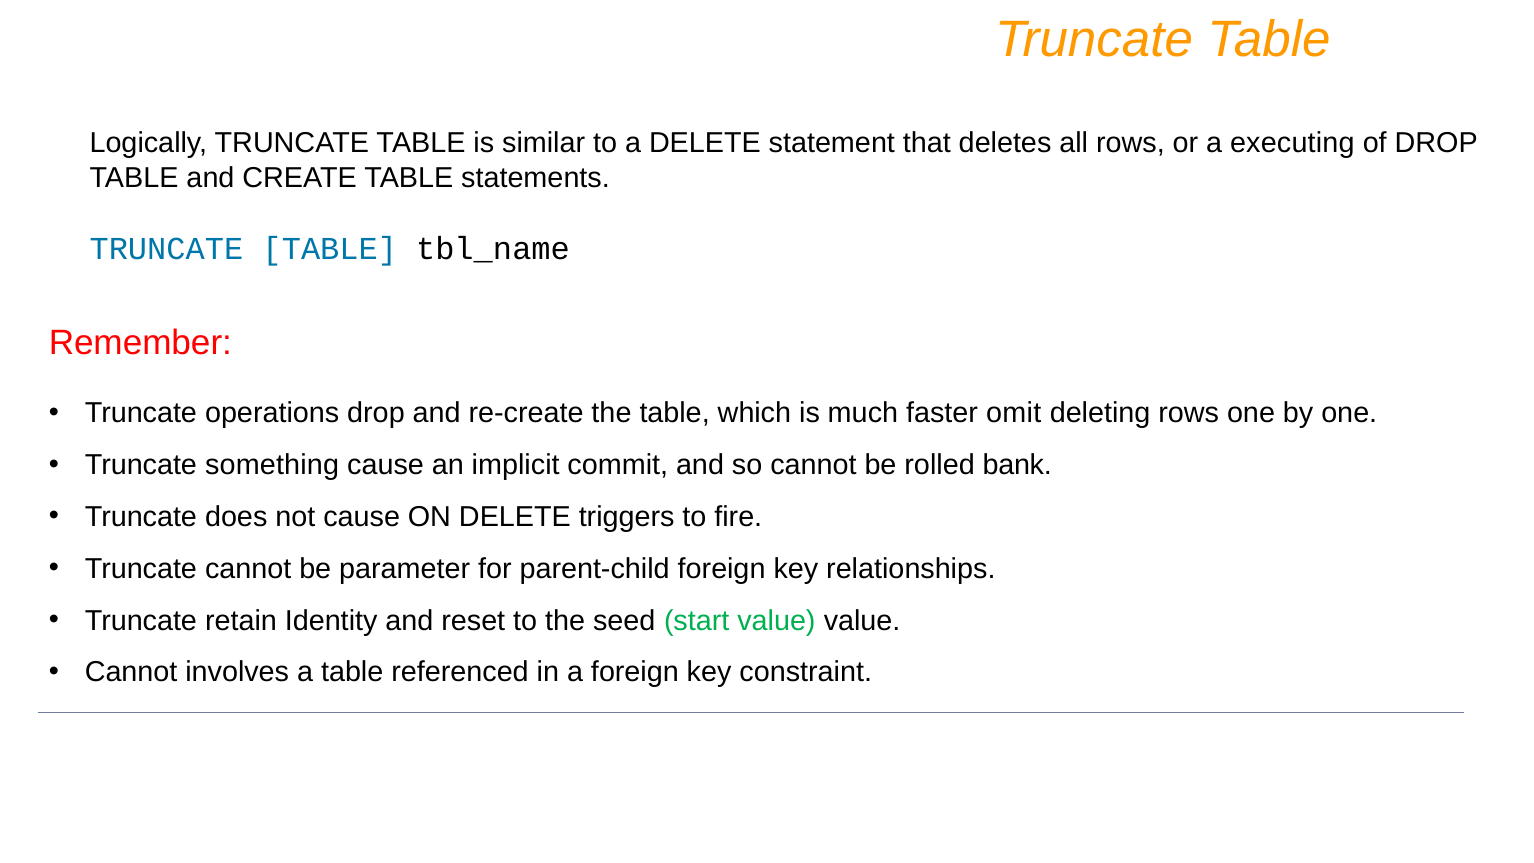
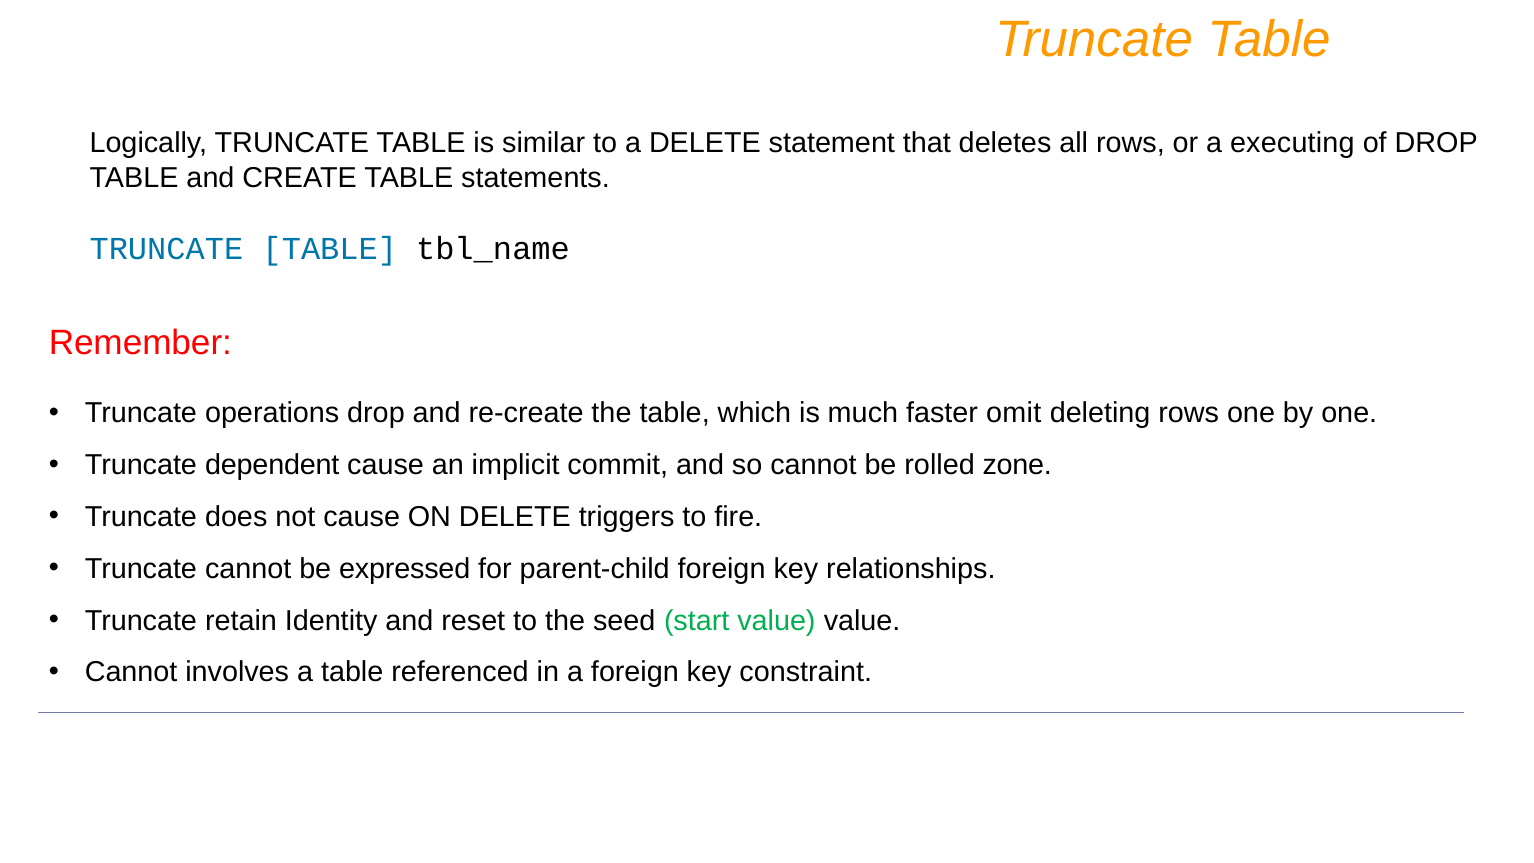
something: something -> dependent
bank: bank -> zone
parameter: parameter -> expressed
